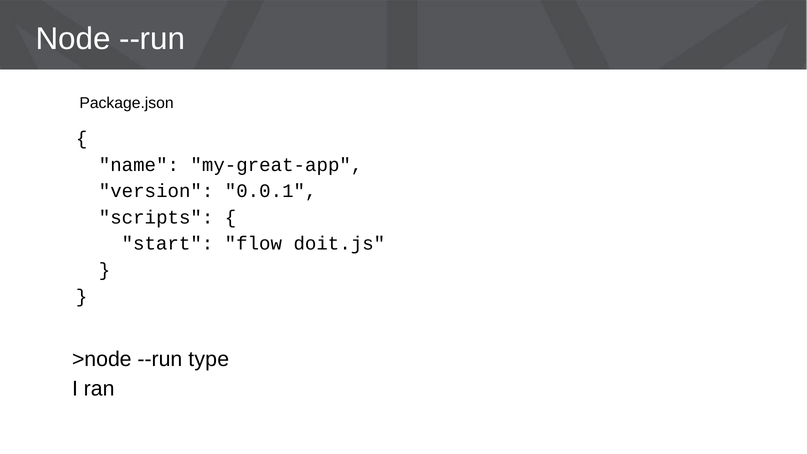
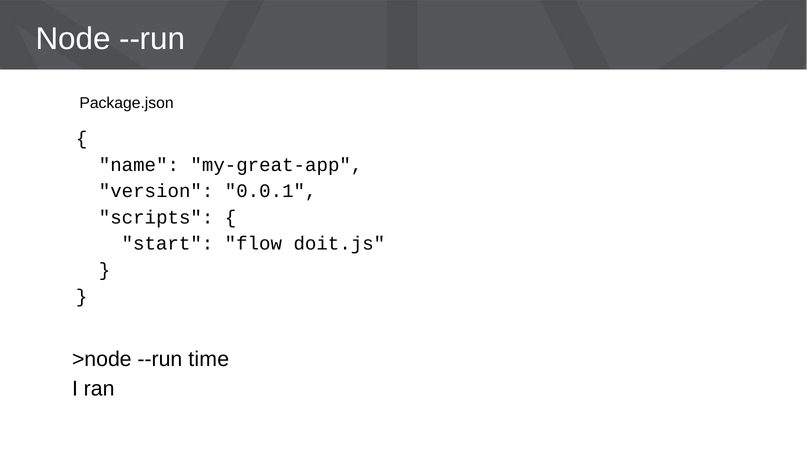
type: type -> time
